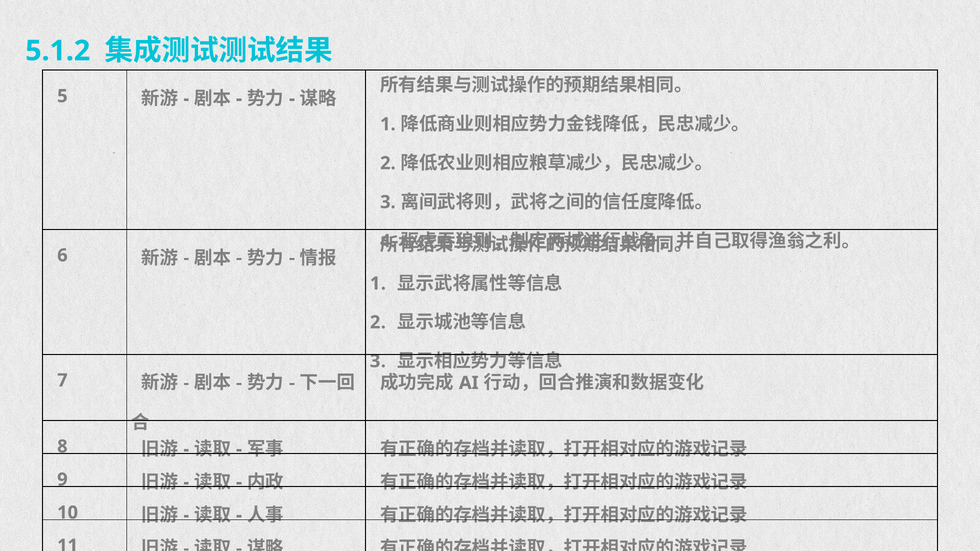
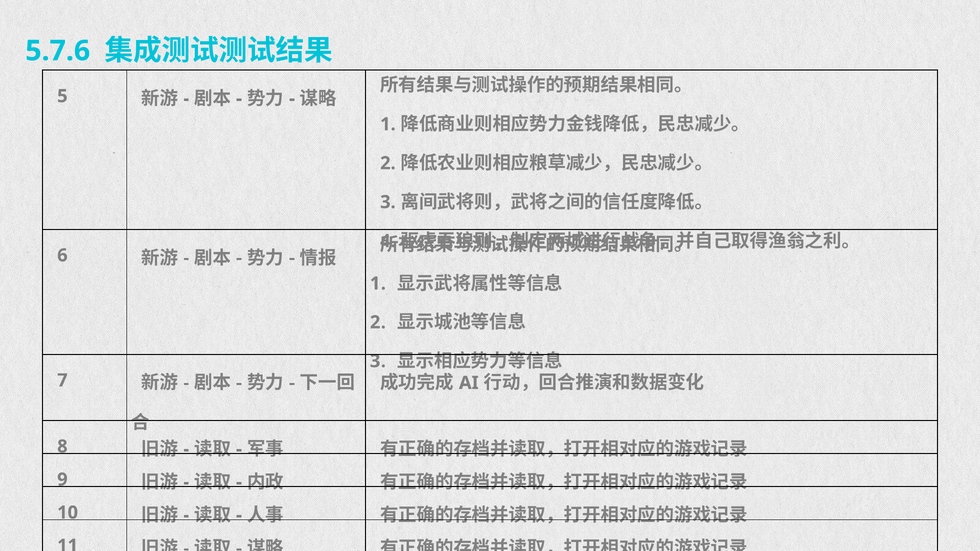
5.1.2: 5.1.2 -> 5.7.6
